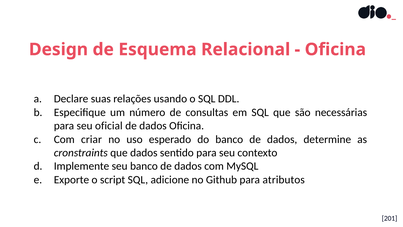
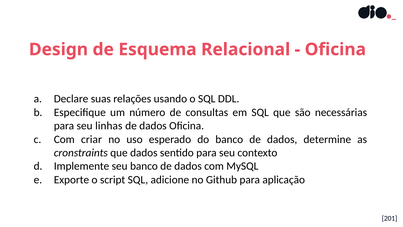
oficial: oficial -> linhas
atributos: atributos -> aplicação
